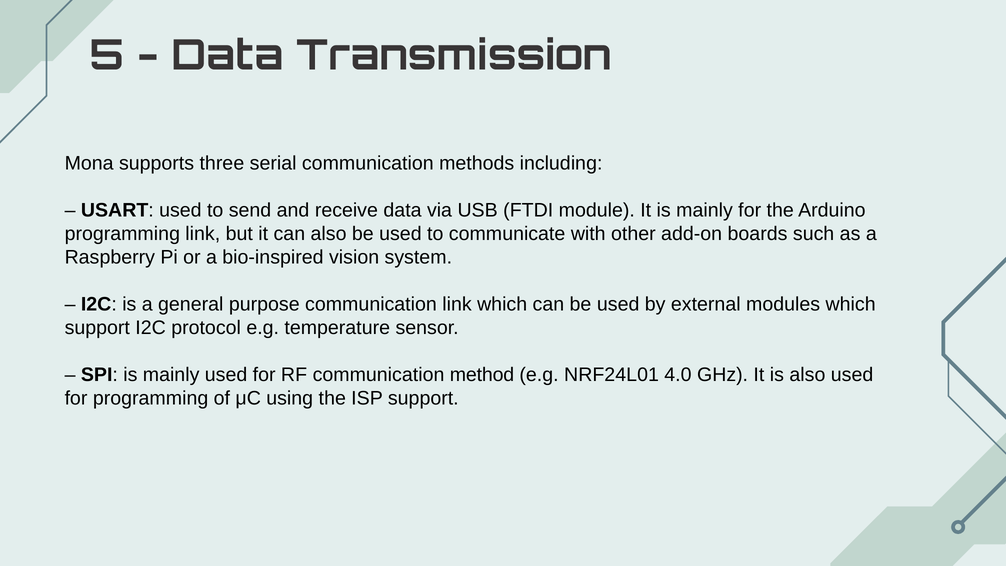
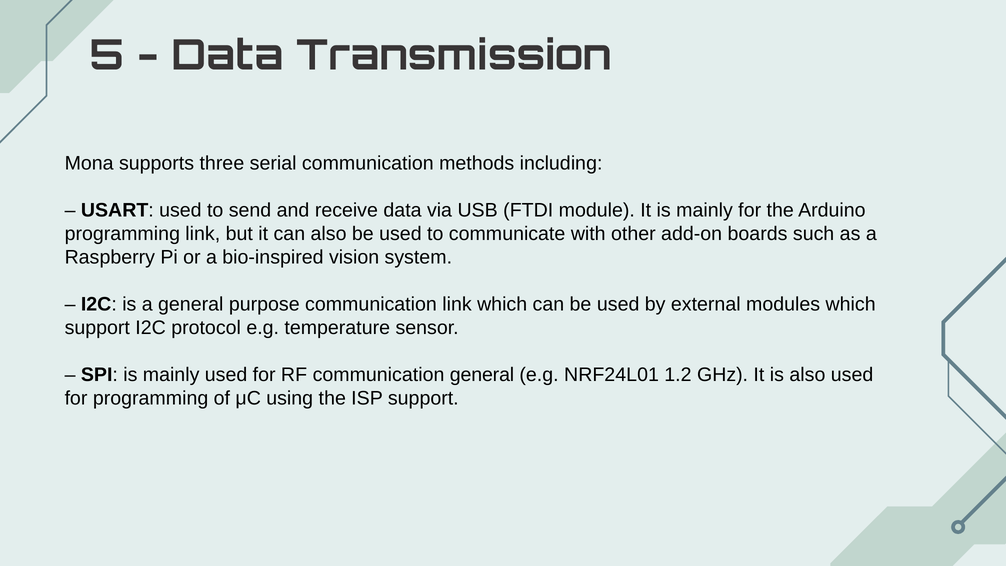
communication method: method -> general
4.0: 4.0 -> 1.2
